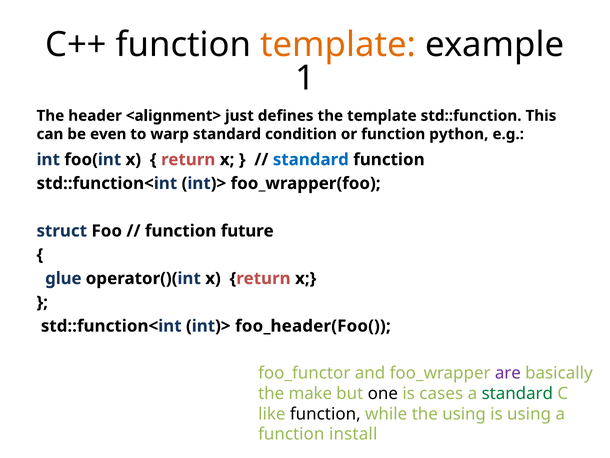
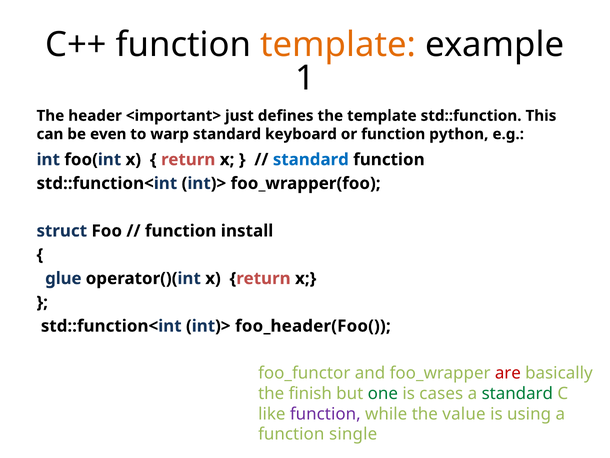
<alignment>: <alignment> -> <important>
condition: condition -> keyboard
future: future -> install
are colour: purple -> red
make: make -> finish
one colour: black -> green
function at (325, 414) colour: black -> purple
the using: using -> value
install: install -> single
